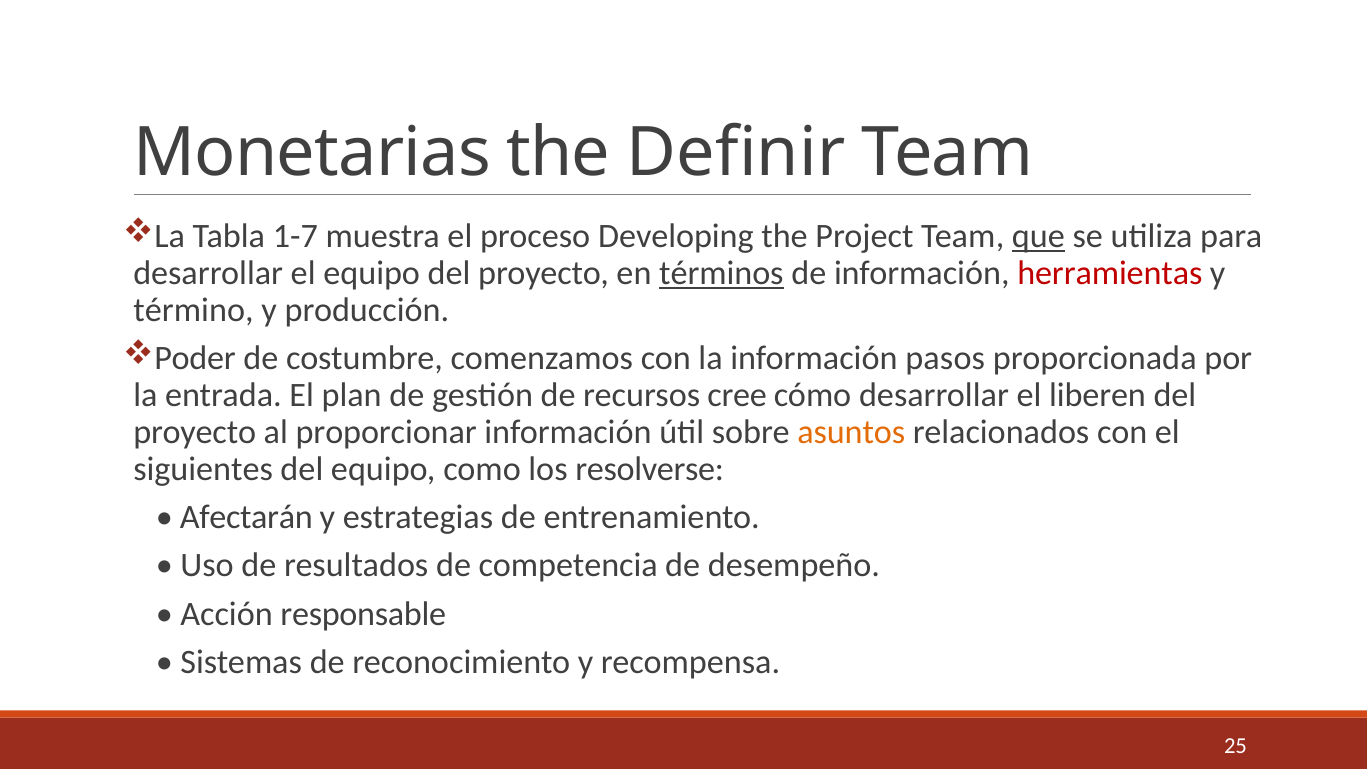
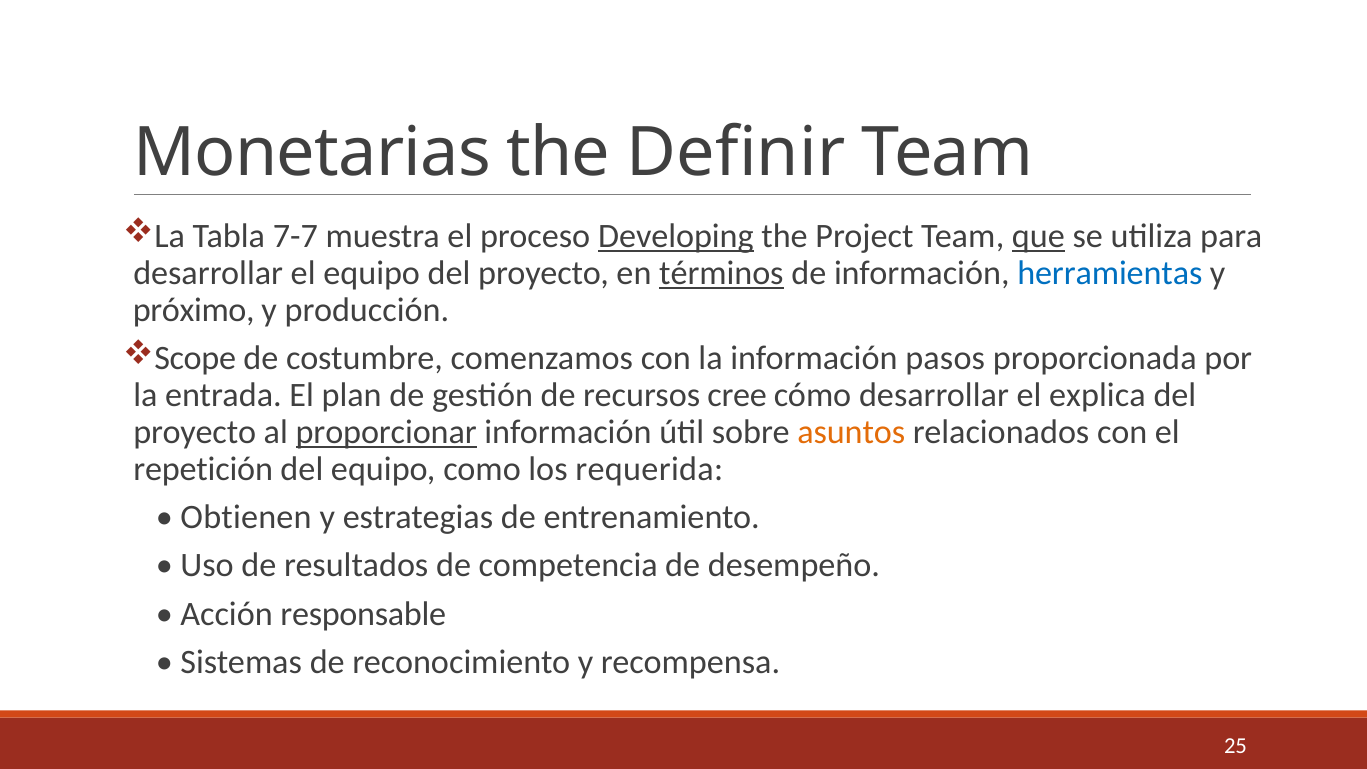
1-7: 1-7 -> 7-7
Developing underline: none -> present
herramientas colour: red -> blue
término: término -> próximo
Poder: Poder -> Scope
liberen: liberen -> explica
proporcionar underline: none -> present
siguientes: siguientes -> repetición
resolverse: resolverse -> requerida
Afectarán: Afectarán -> Obtienen
